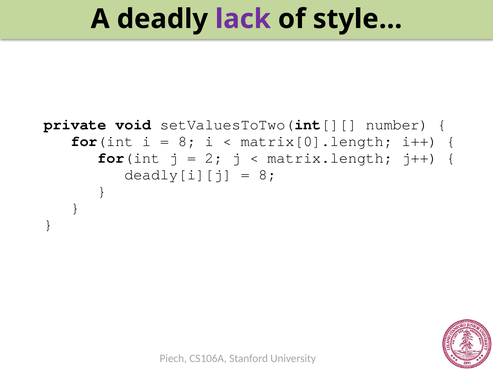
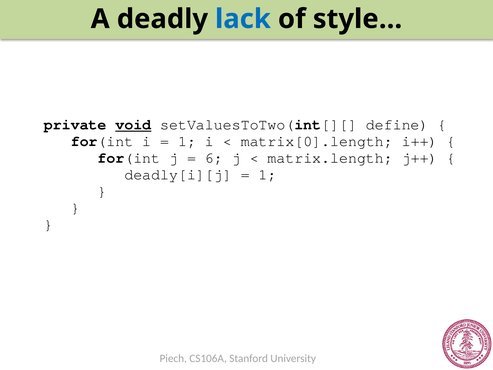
lack colour: purple -> blue
void underline: none -> present
number: number -> define
8 at (187, 141): 8 -> 1
2: 2 -> 6
8 at (268, 175): 8 -> 1
